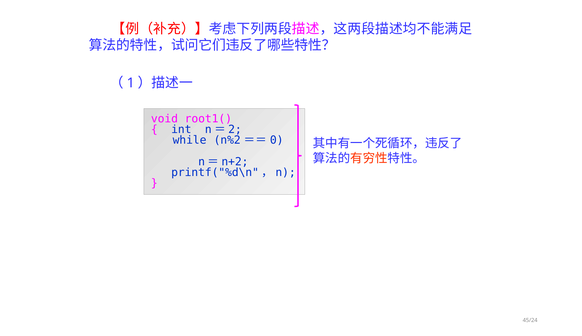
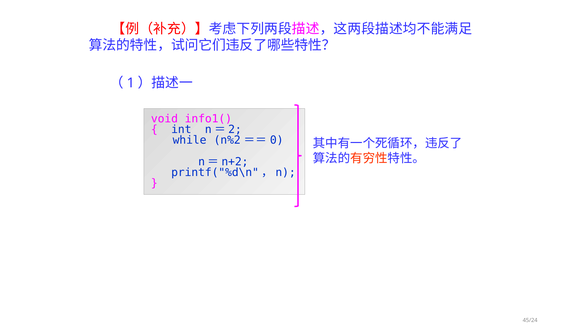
root1(: root1( -> info1(
